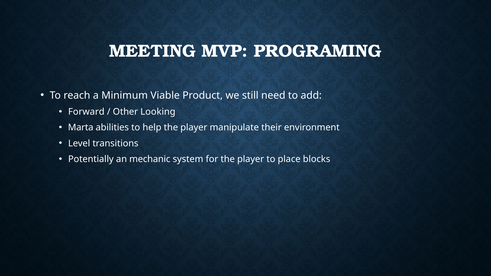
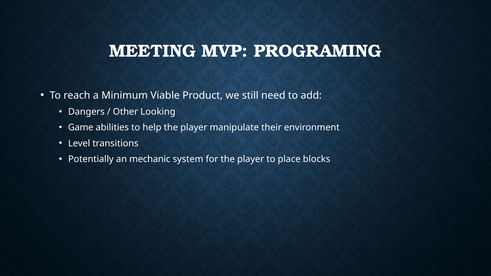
Forward: Forward -> Dangers
Marta: Marta -> Game
